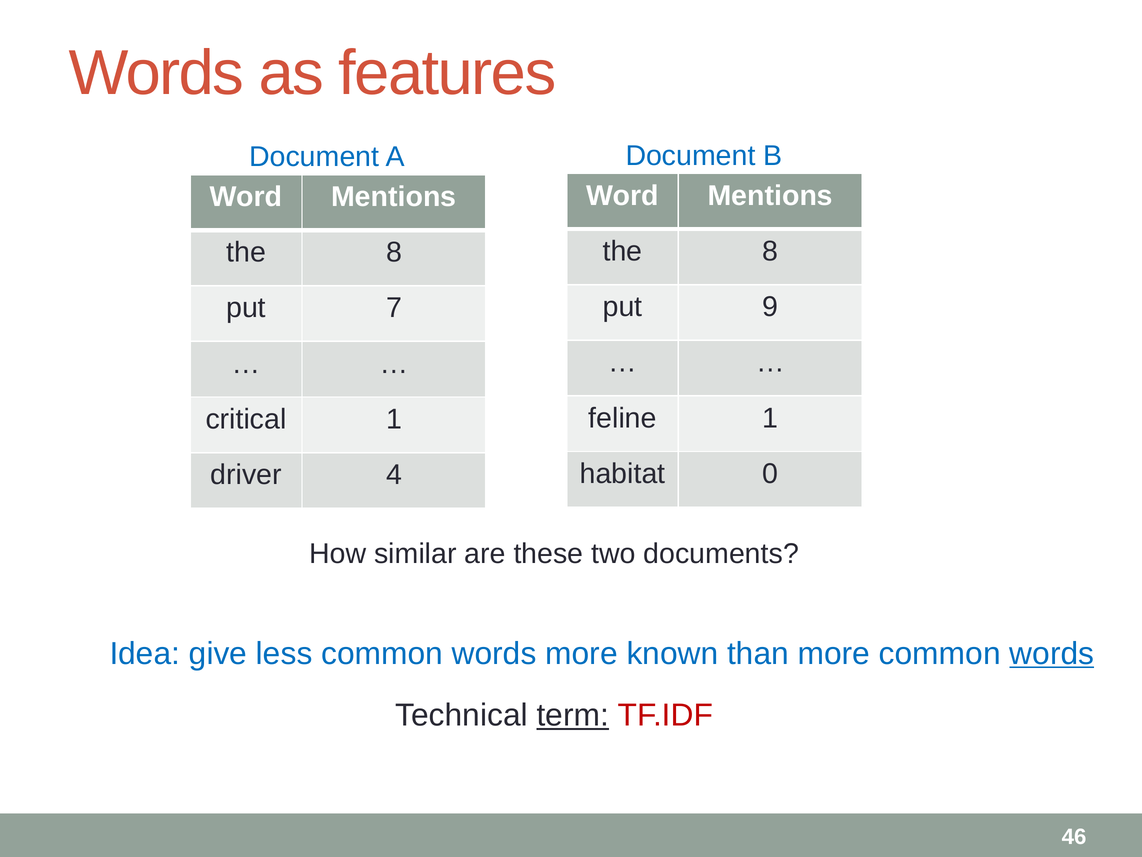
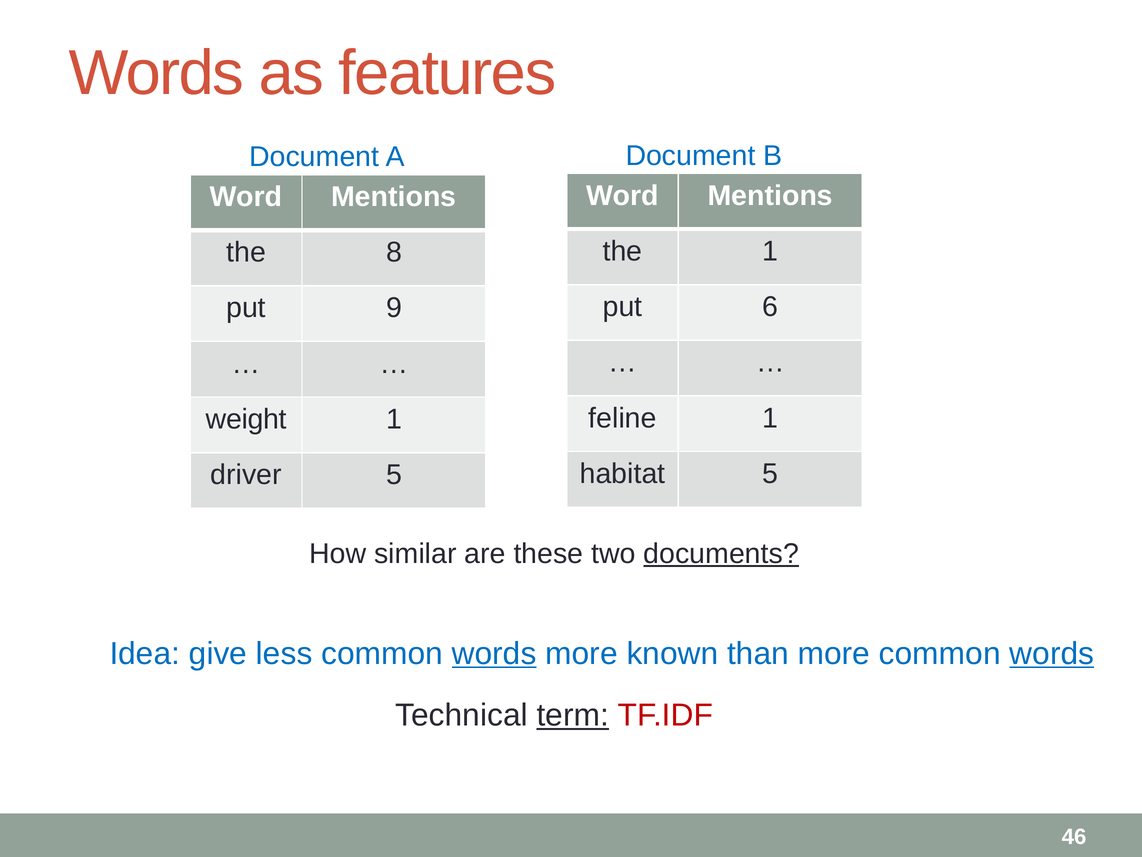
8 at (770, 251): 8 -> 1
9: 9 -> 6
7: 7 -> 9
critical: critical -> weight
habitat 0: 0 -> 5
driver 4: 4 -> 5
documents underline: none -> present
words at (494, 653) underline: none -> present
